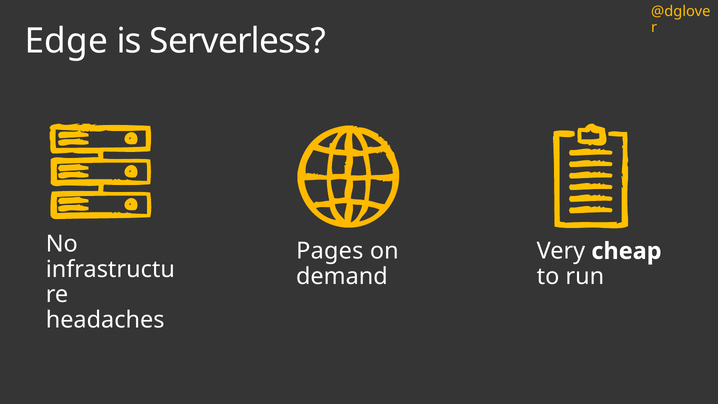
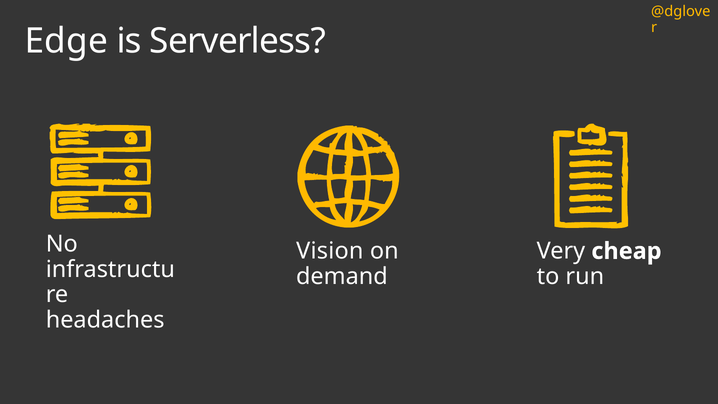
Pages: Pages -> Vision
